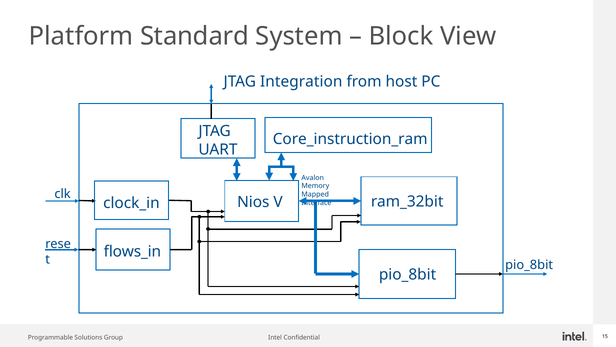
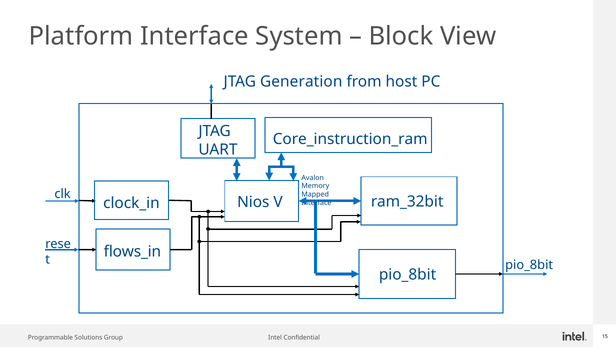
Platform Standard: Standard -> Interface
Integration: Integration -> Generation
